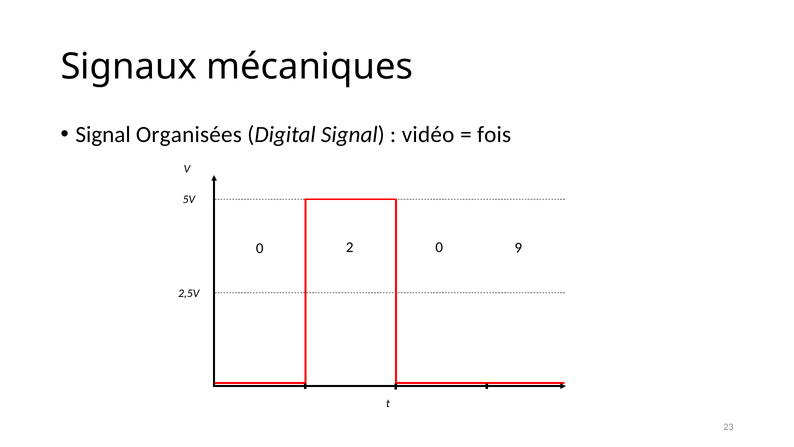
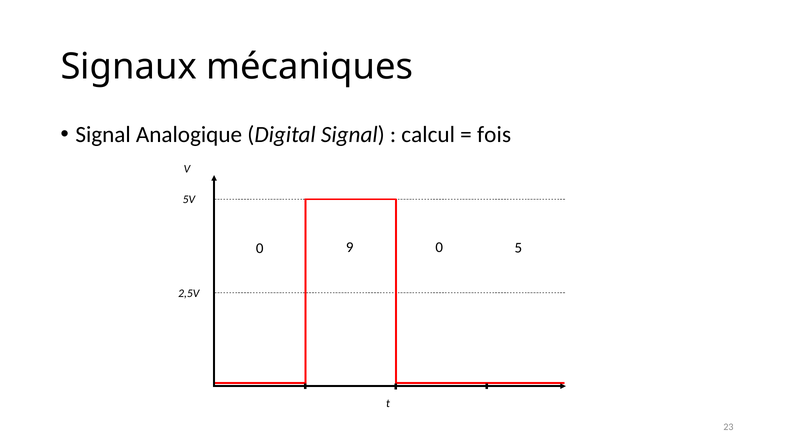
Organisées: Organisées -> Analogique
vidéo: vidéo -> calcul
2: 2 -> 9
9: 9 -> 5
